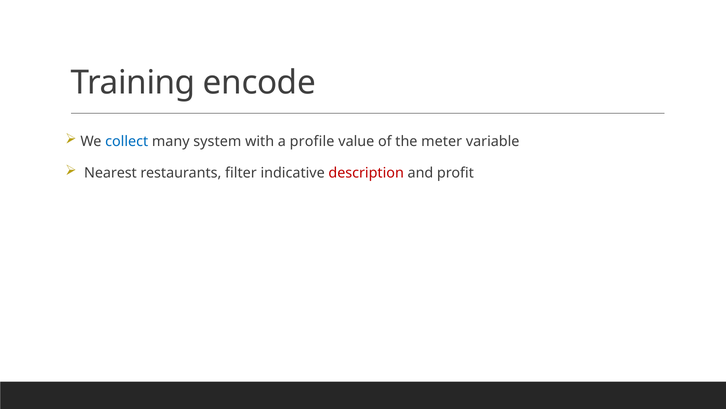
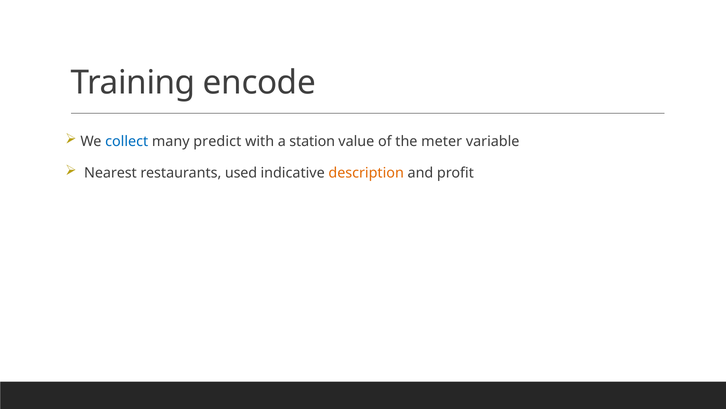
system: system -> predict
profile: profile -> station
filter: filter -> used
description colour: red -> orange
